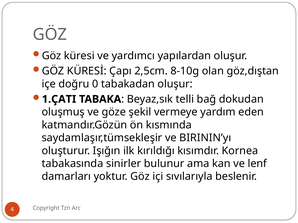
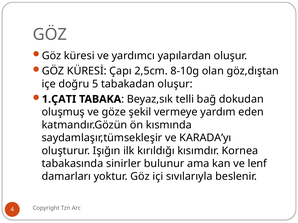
0: 0 -> 5
BIRININ’yı: BIRININ’yı -> KARADA’yı
